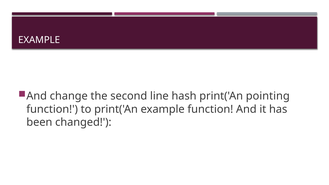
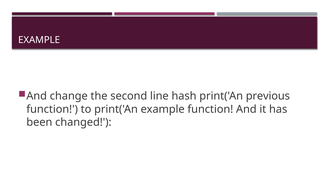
pointing: pointing -> previous
